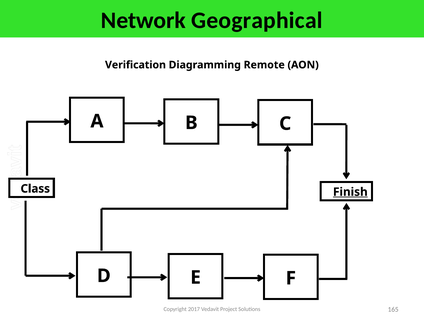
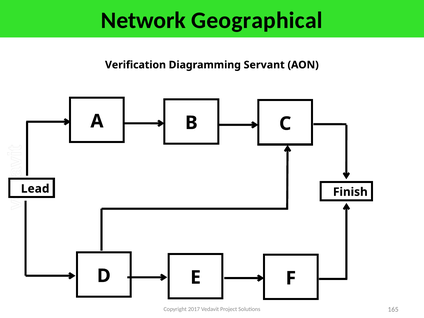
Remote: Remote -> Servant
Class: Class -> Lead
Finish underline: present -> none
